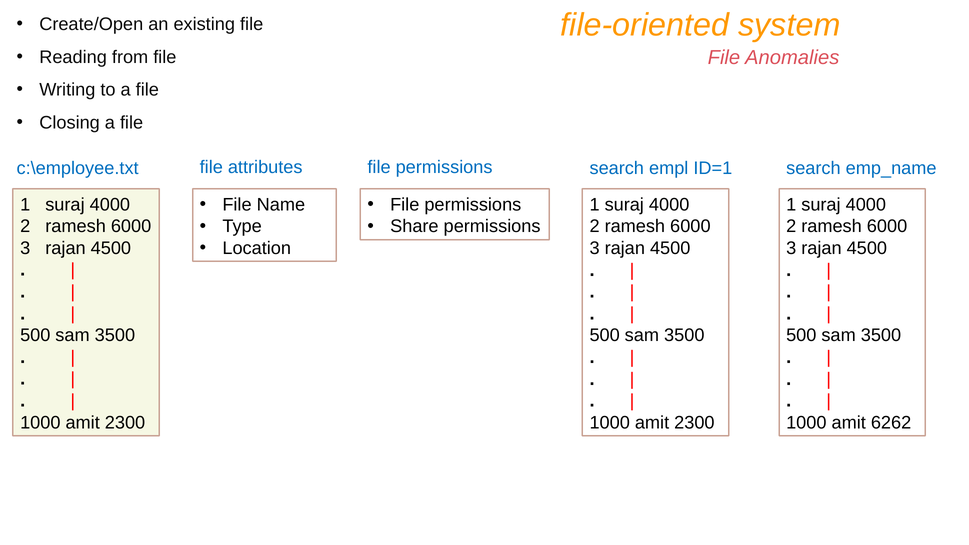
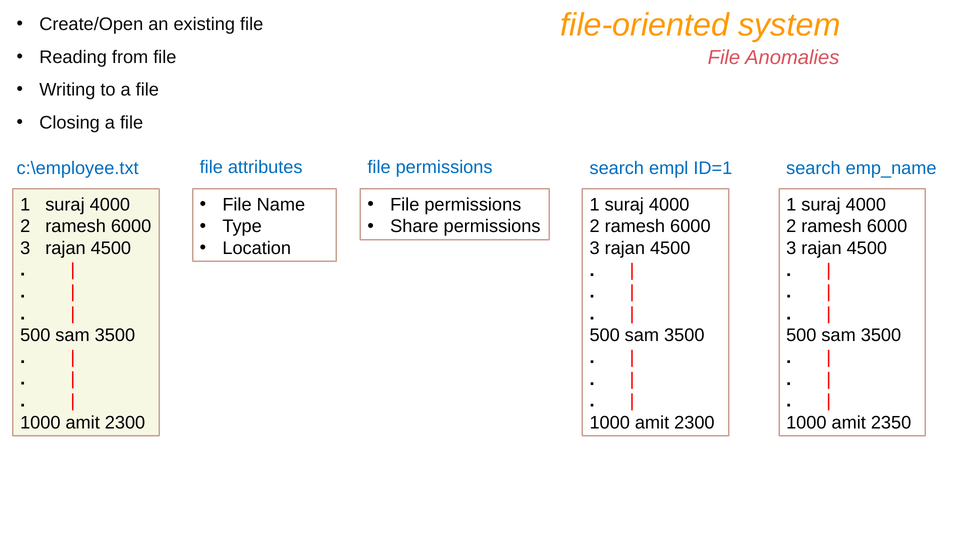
6262: 6262 -> 2350
